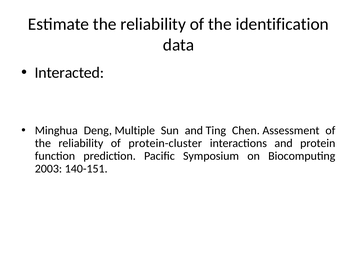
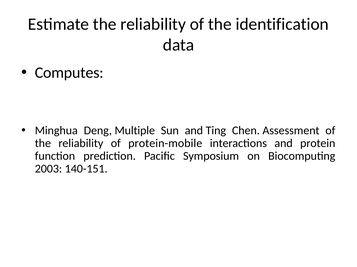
Interacted: Interacted -> Computes
protein-cluster: protein-cluster -> protein-mobile
